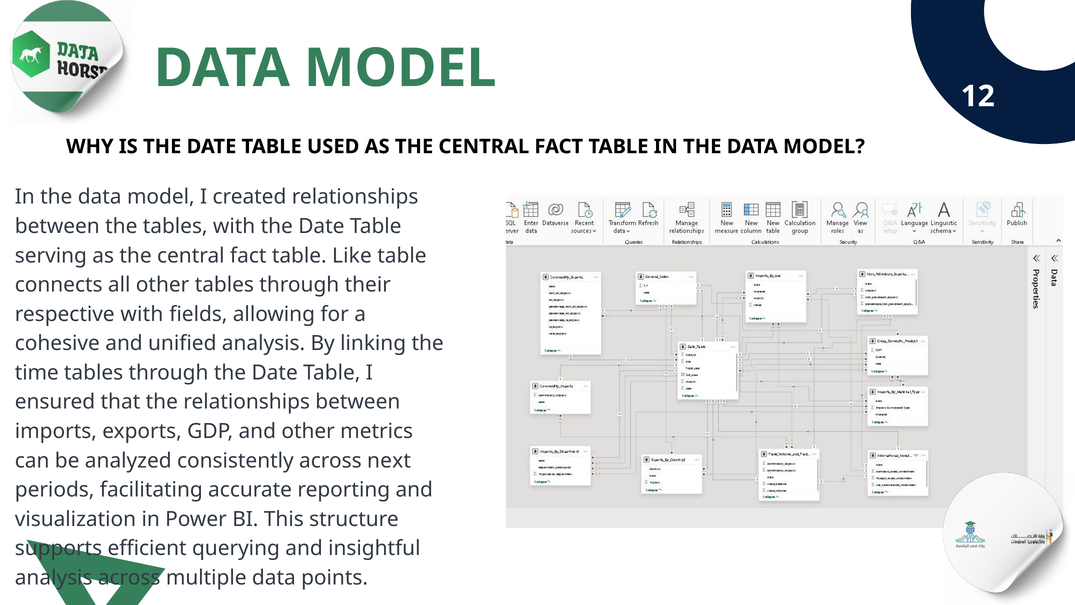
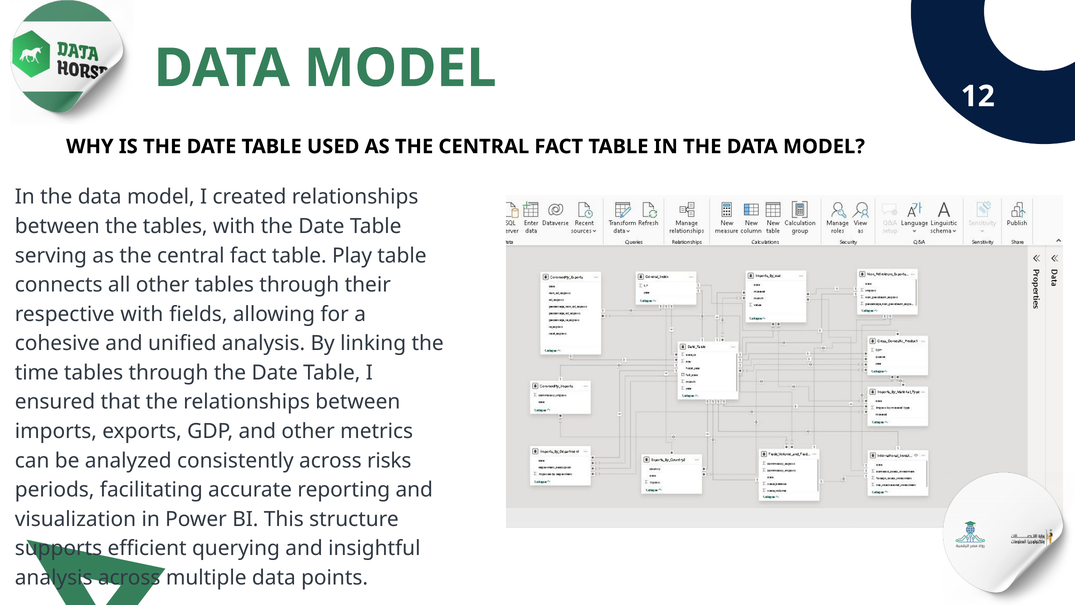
Like: Like -> Play
next: next -> risks
